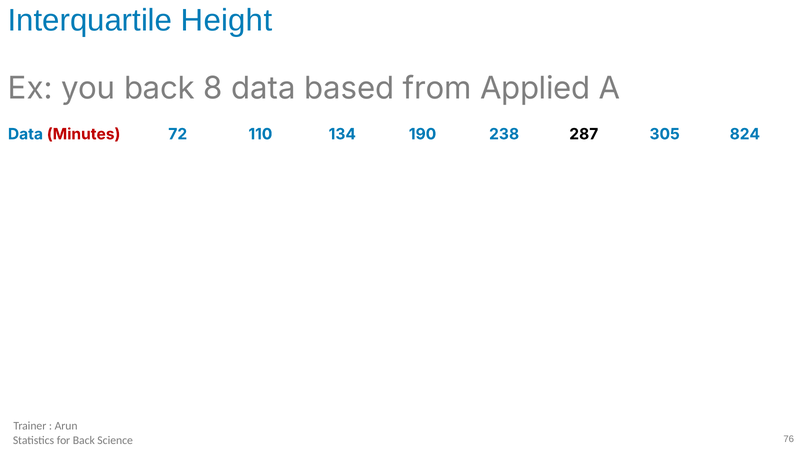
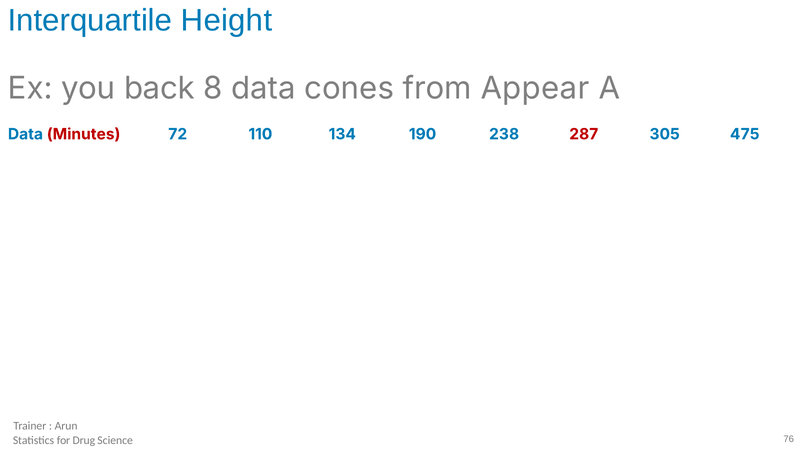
based: based -> cones
Applied: Applied -> Appear
287 colour: black -> red
824: 824 -> 475
Back at (84, 440): Back -> Drug
